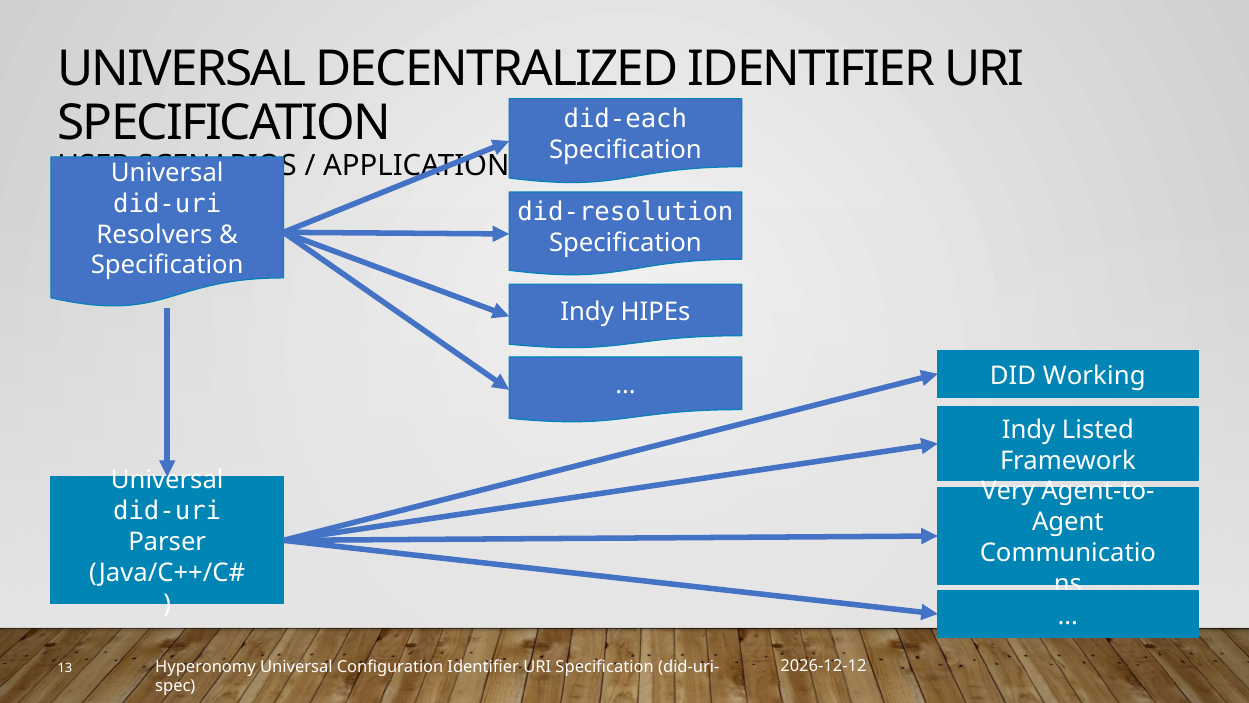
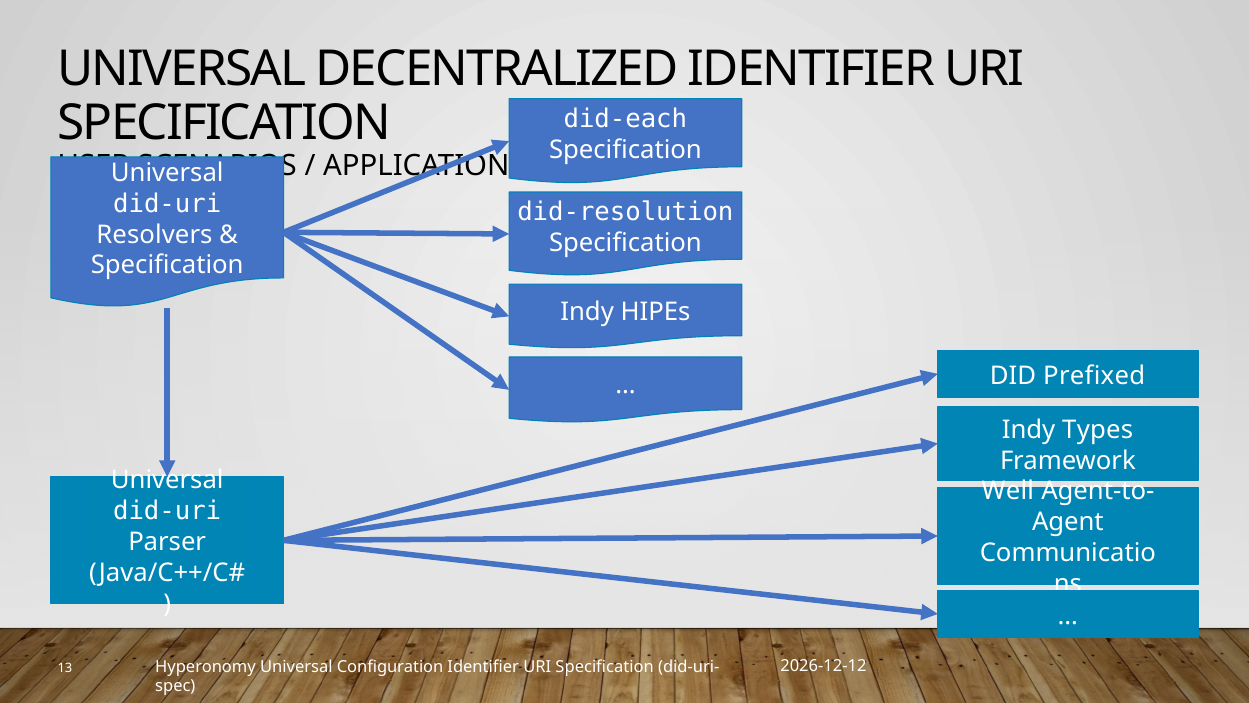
Working: Working -> Prefixed
Listed: Listed -> Types
Very: Very -> Well
